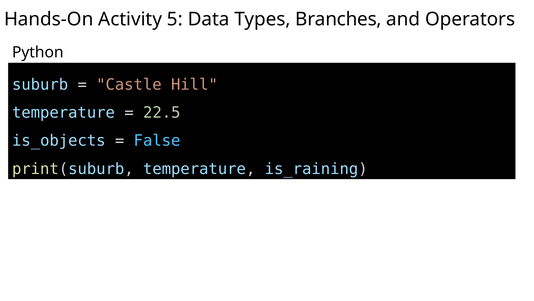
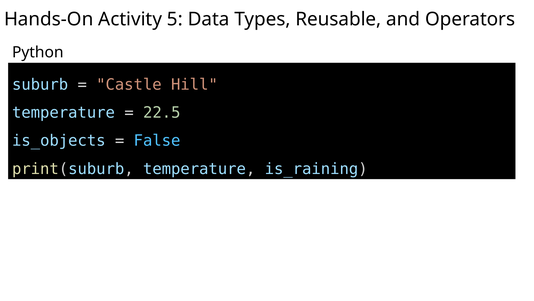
Branches: Branches -> Reusable
